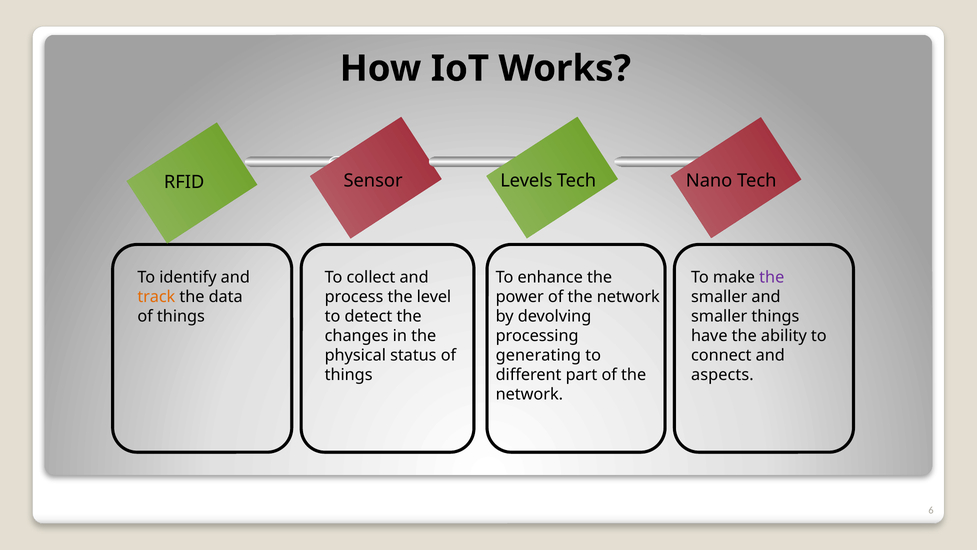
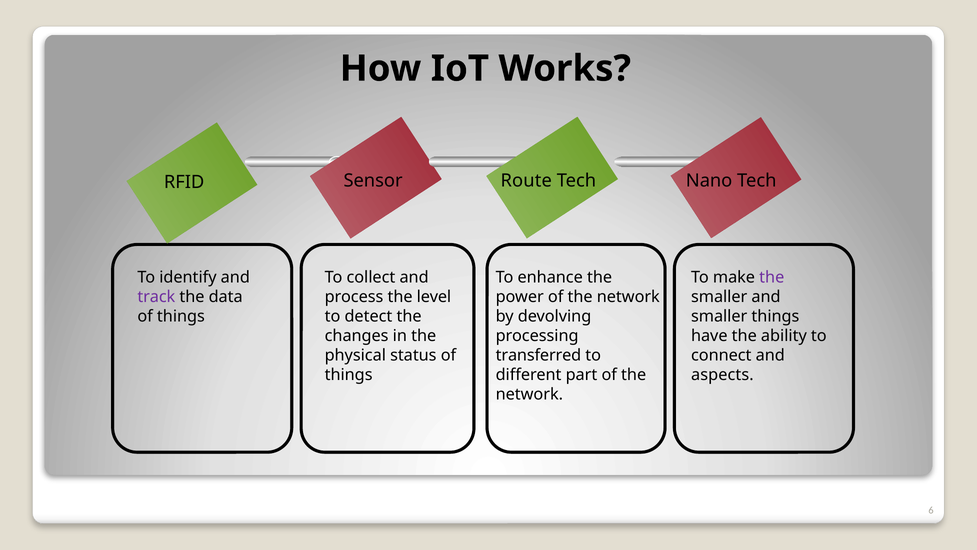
Levels: Levels -> Route
track colour: orange -> purple
generating: generating -> transferred
